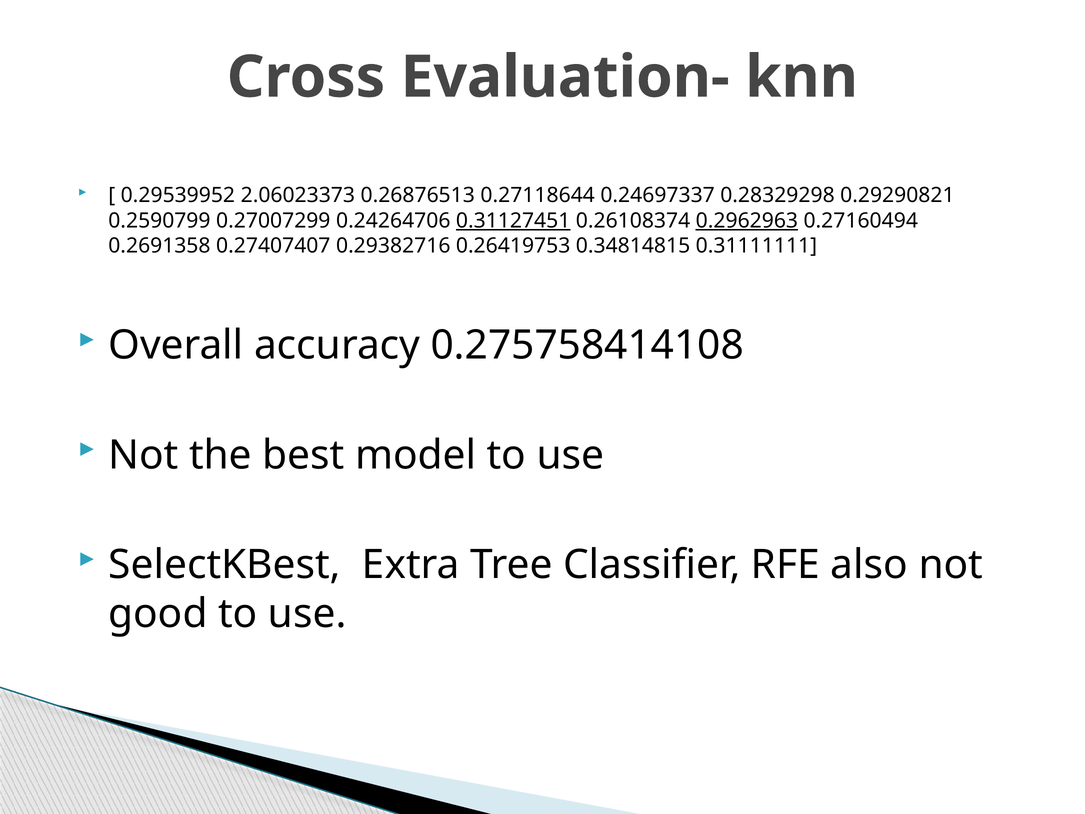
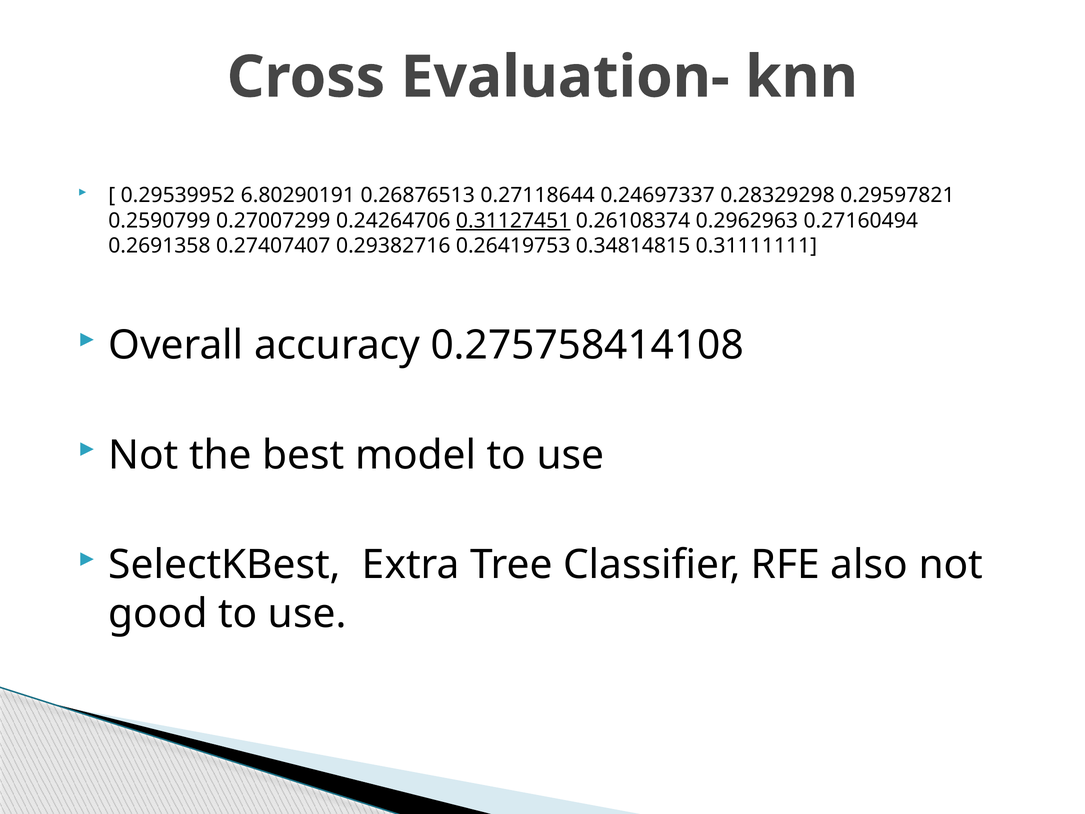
2.06023373: 2.06023373 -> 6.80290191
0.29290821: 0.29290821 -> 0.29597821
0.2962963 underline: present -> none
